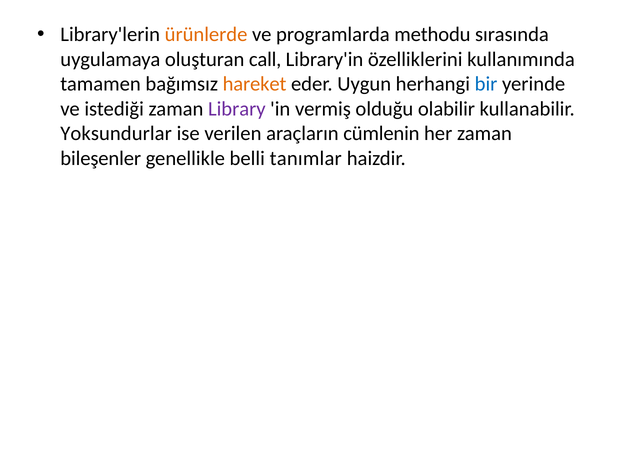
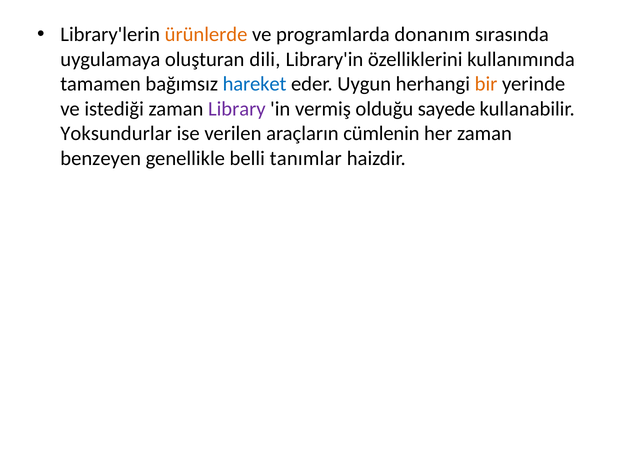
methodu: methodu -> donanım
call: call -> dili
hareket colour: orange -> blue
bir colour: blue -> orange
olabilir: olabilir -> sayede
bileşenler: bileşenler -> benzeyen
